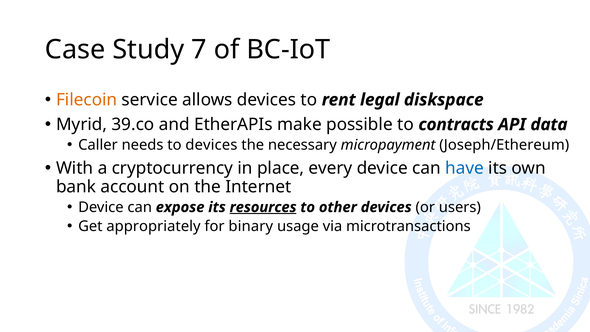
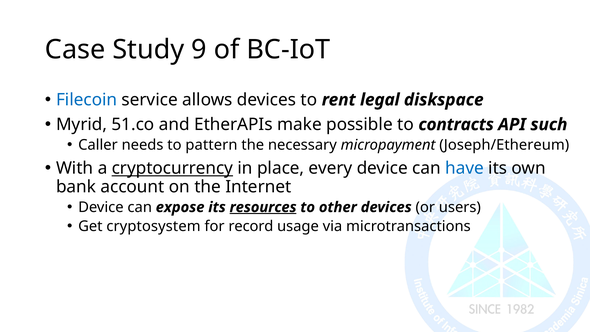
7: 7 -> 9
Filecoin colour: orange -> blue
39.co: 39.co -> 51.co
data: data -> such
to devices: devices -> pattern
cryptocurrency underline: none -> present
appropriately: appropriately -> cryptosystem
binary: binary -> record
